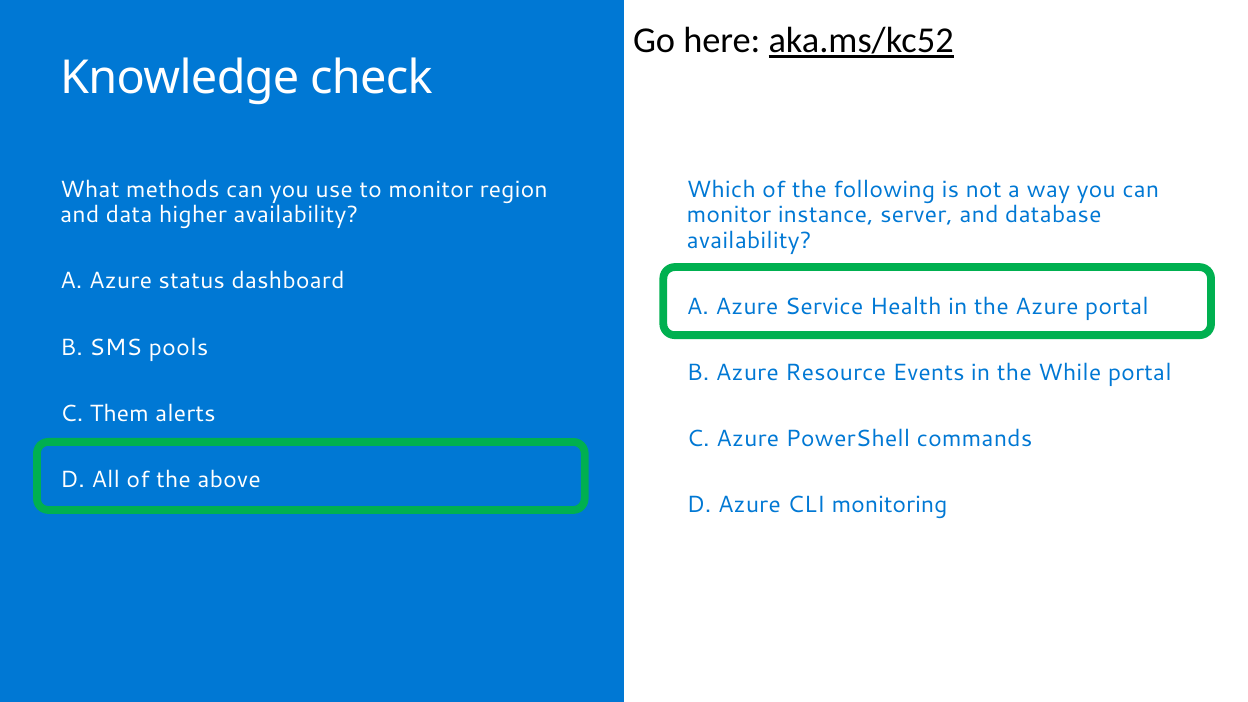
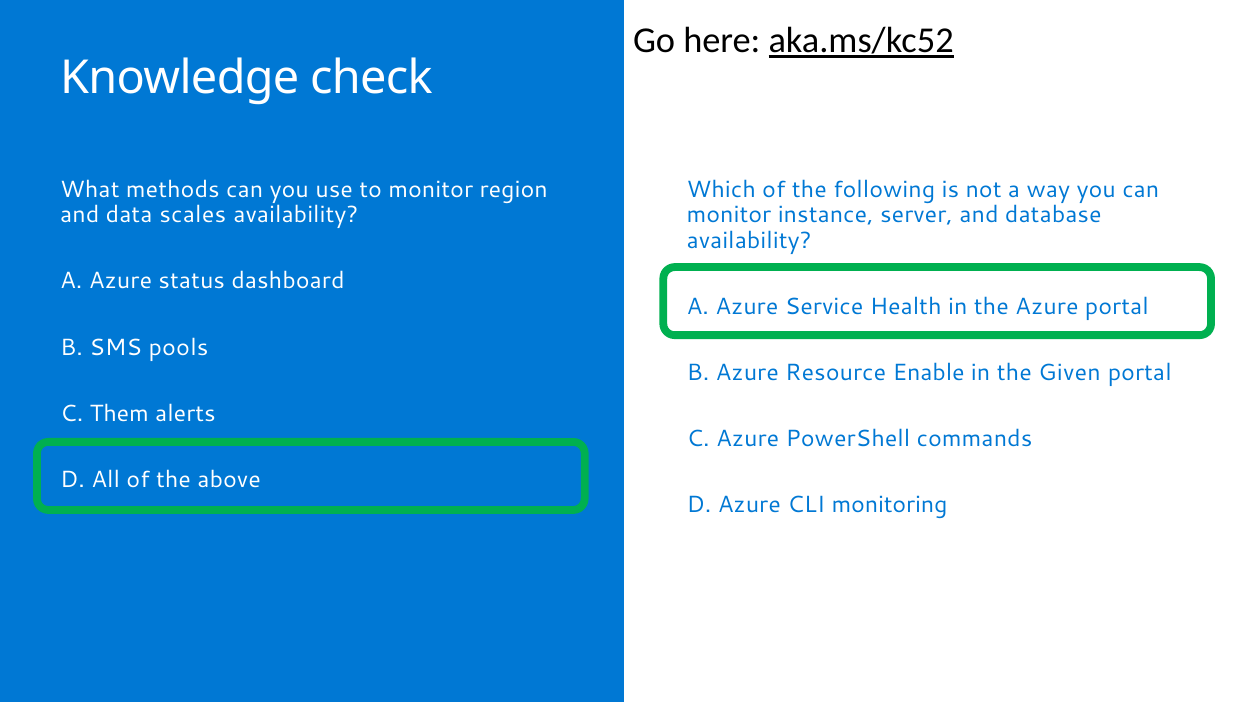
higher: higher -> scales
Events: Events -> Enable
While: While -> Given
